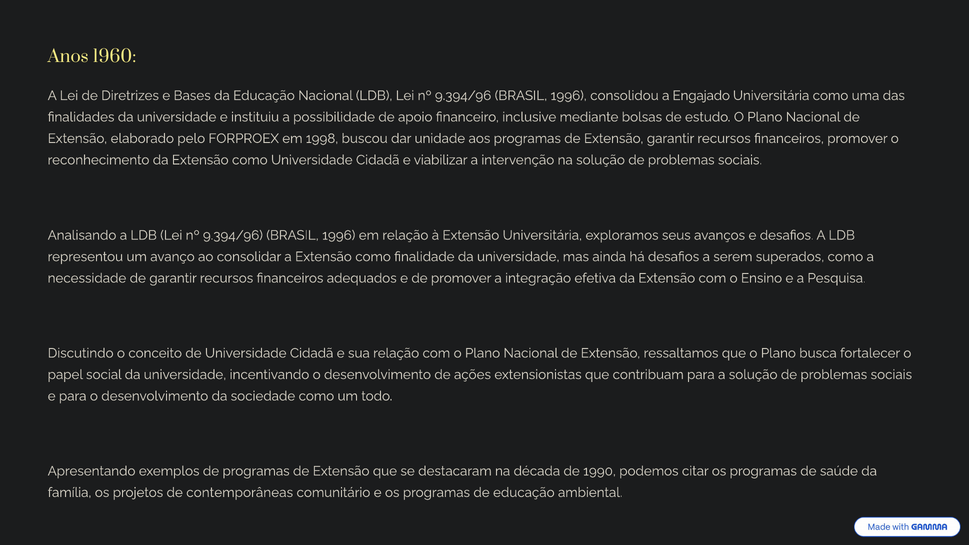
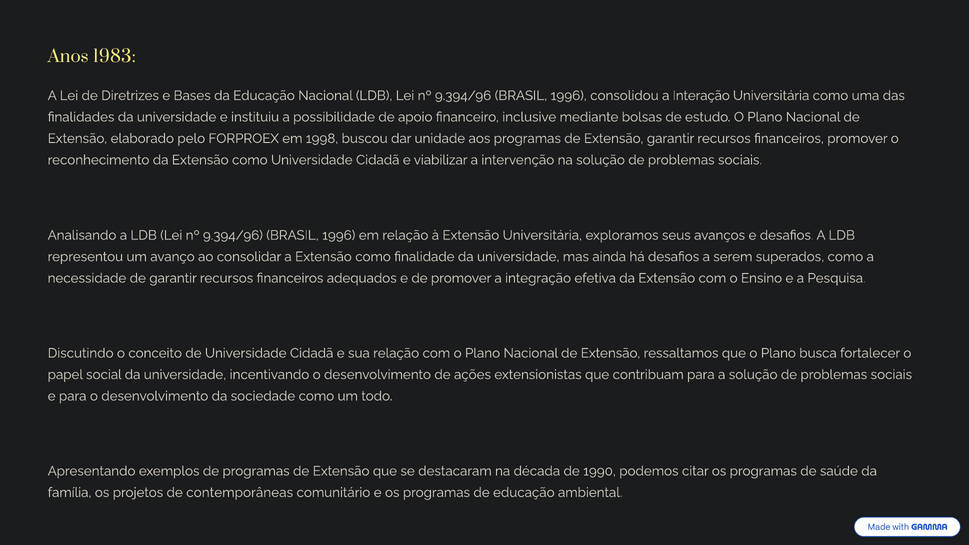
1960: 1960 -> 1983
Engajado: Engajado -> Interação
